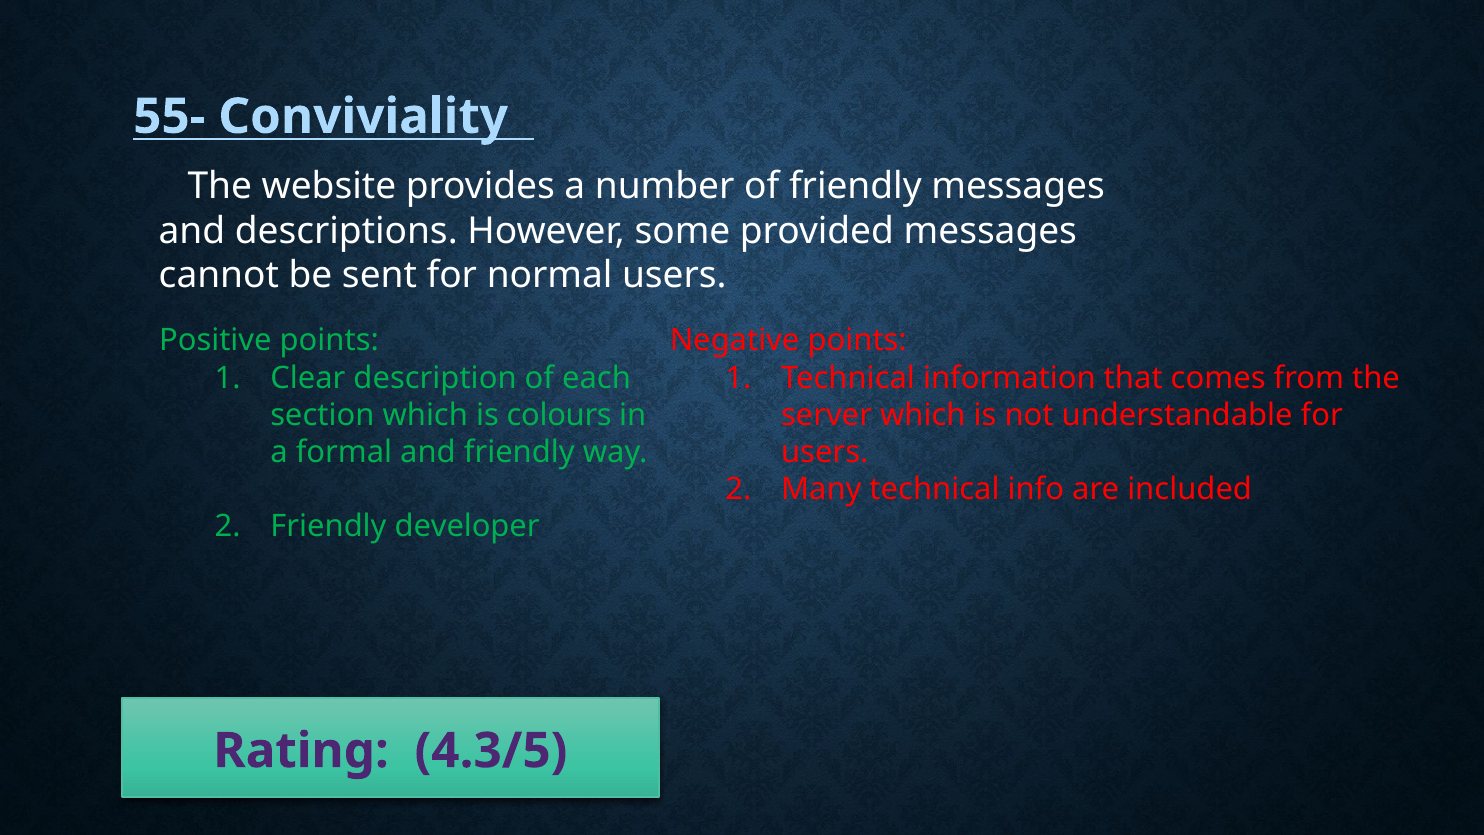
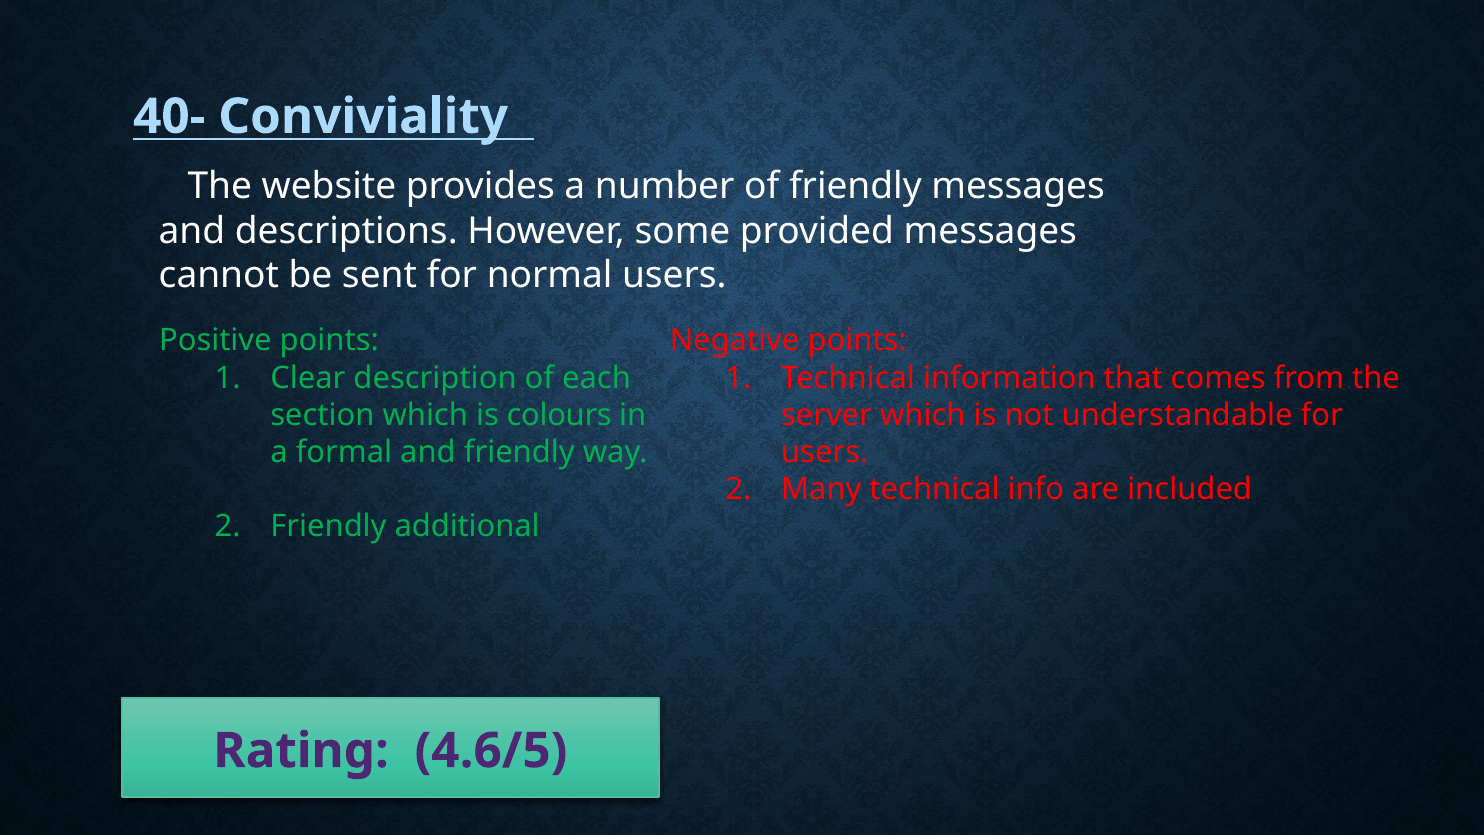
55-: 55- -> 40-
developer: developer -> additional
4.3/5: 4.3/5 -> 4.6/5
